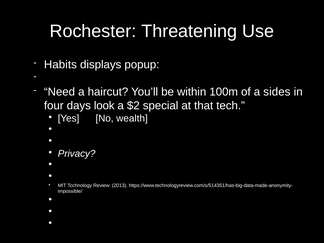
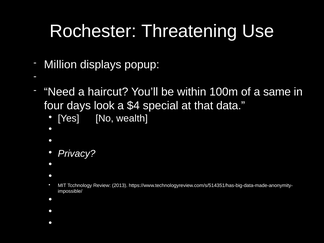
Habits: Habits -> Million
sides: sides -> same
$2: $2 -> $4
tech: tech -> data
